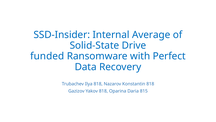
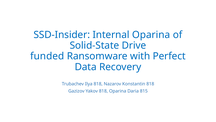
Internal Average: Average -> Oparina
